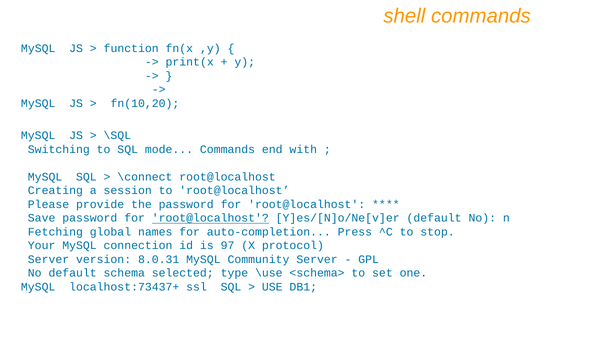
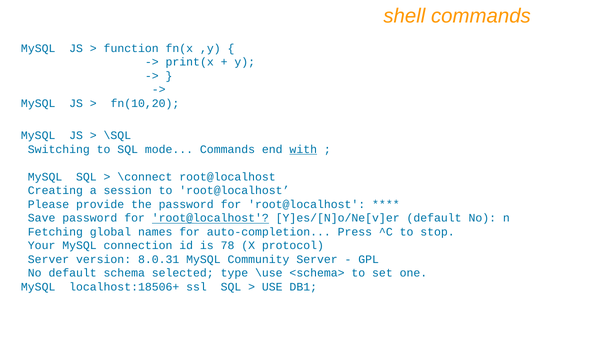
with underline: none -> present
97: 97 -> 78
localhost:73437+: localhost:73437+ -> localhost:18506+
